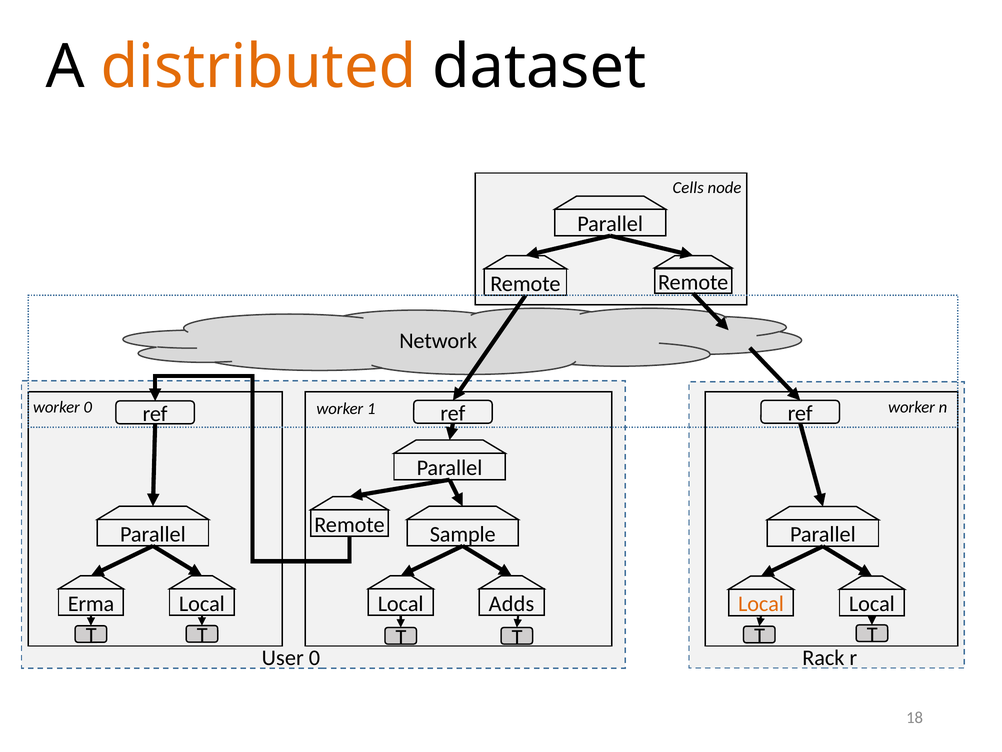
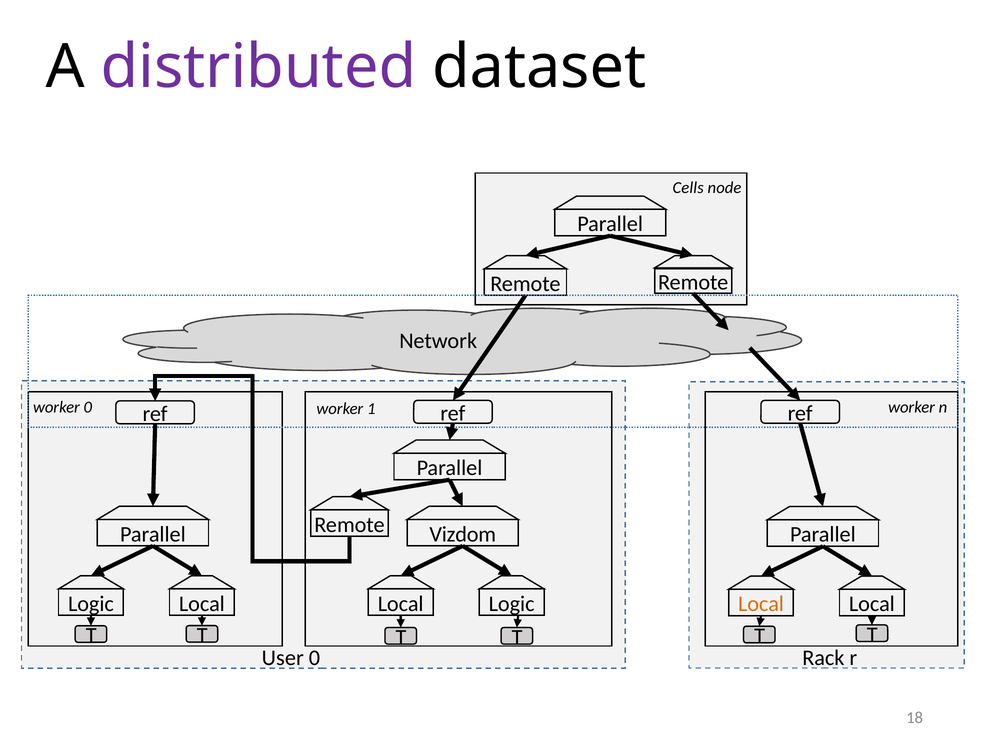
distributed colour: orange -> purple
Sample: Sample -> Vizdom
Erma at (91, 603): Erma -> Logic
Local Adds: Adds -> Logic
